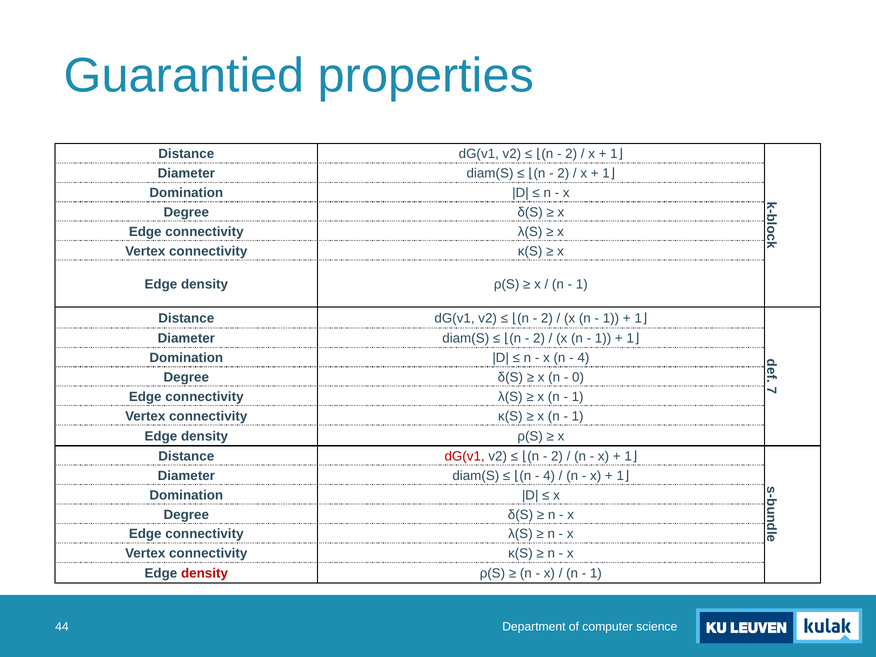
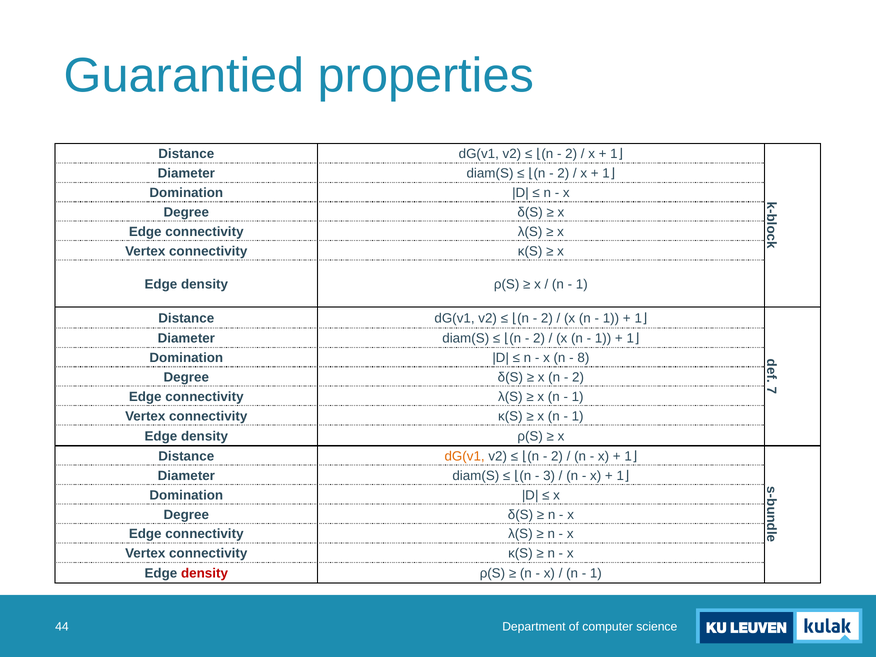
4 at (583, 358): 4 -> 8
0 at (578, 377): 0 -> 2
dG(v1 at (465, 456) colour: red -> orange
4 at (549, 476): 4 -> 3
